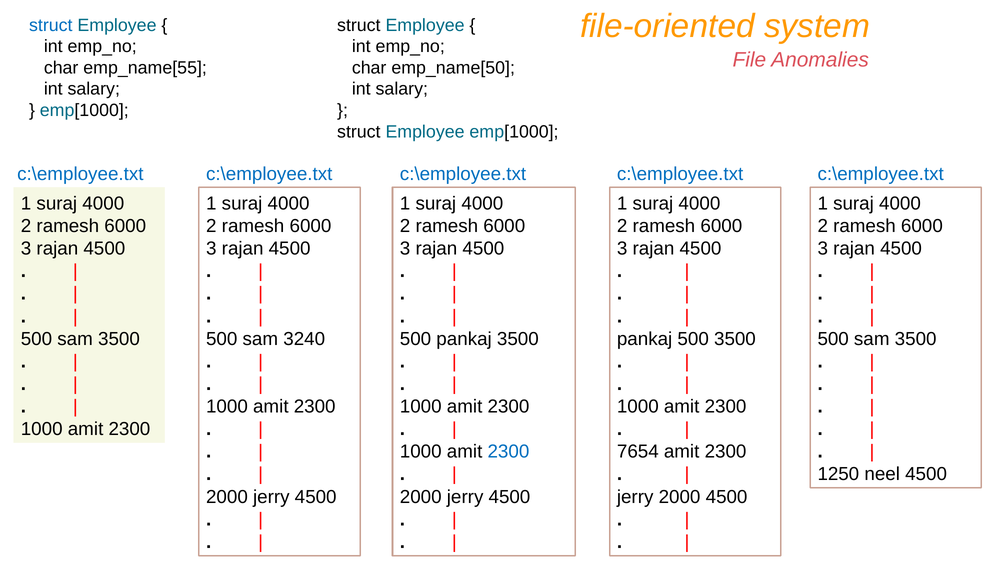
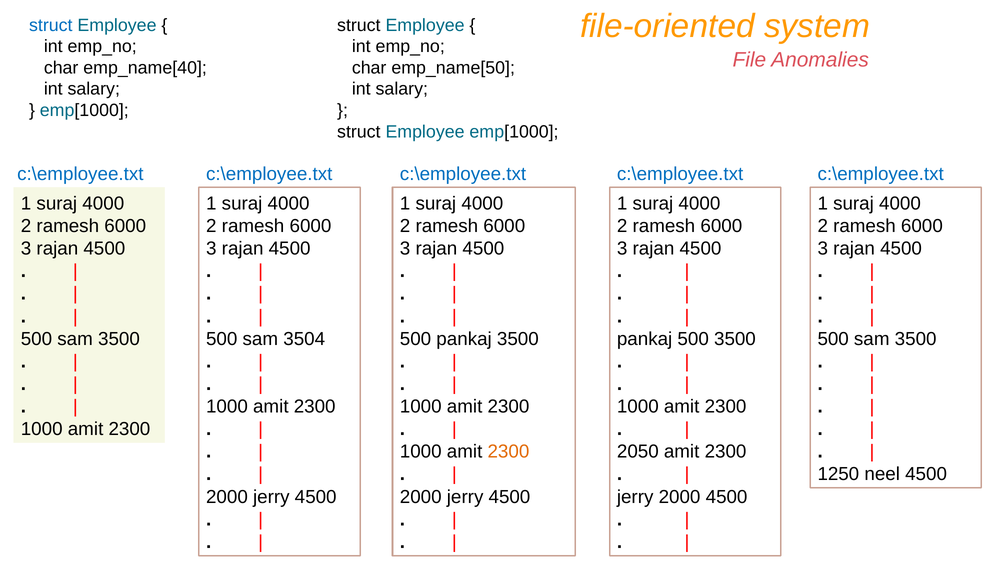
emp_name[55: emp_name[55 -> emp_name[40
3240: 3240 -> 3504
2300 at (508, 452) colour: blue -> orange
7654: 7654 -> 2050
